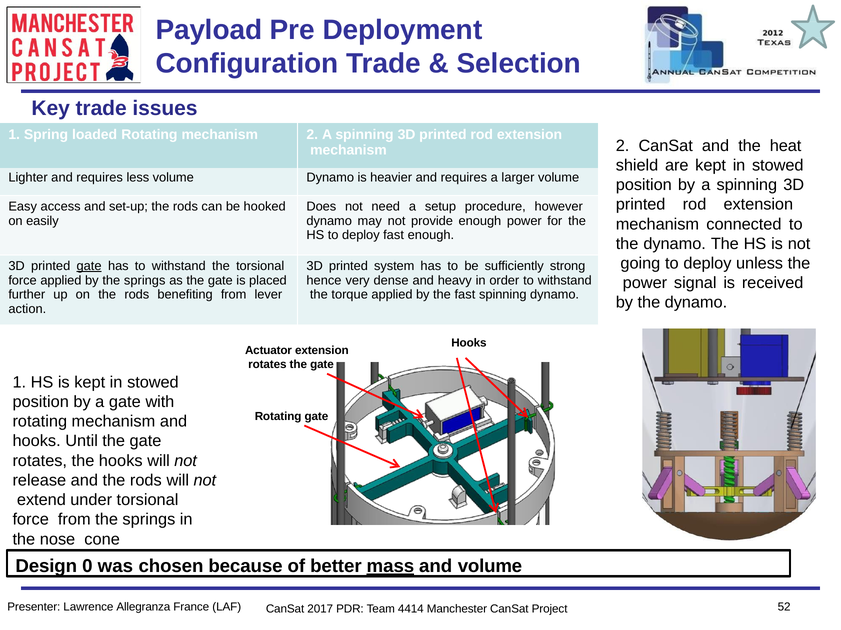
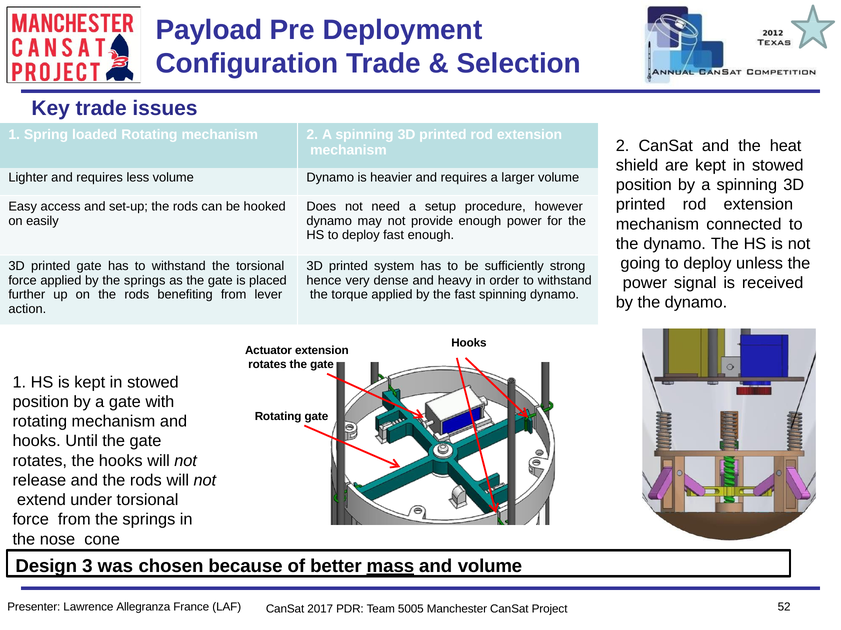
gate at (89, 266) underline: present -> none
0: 0 -> 3
4414: 4414 -> 5005
